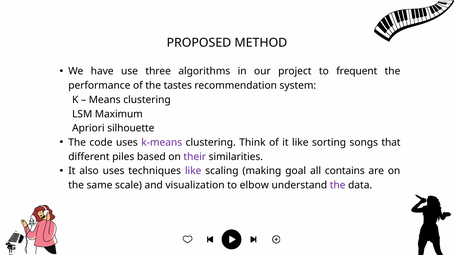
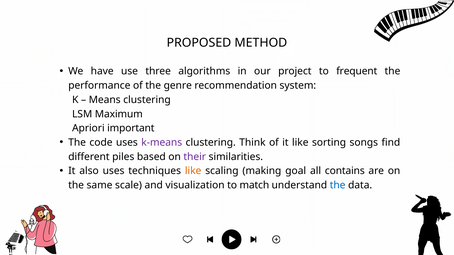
tastes: tastes -> genre
silhouette: silhouette -> important
that: that -> find
like at (193, 171) colour: purple -> orange
elbow: elbow -> match
the at (338, 185) colour: purple -> blue
